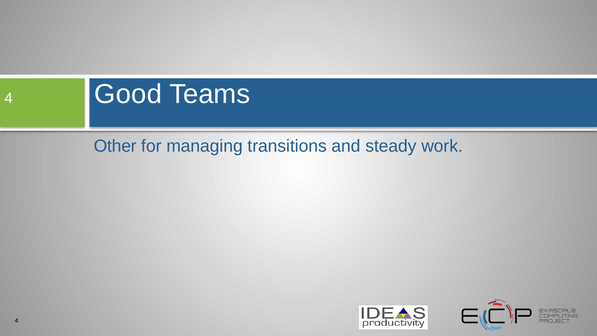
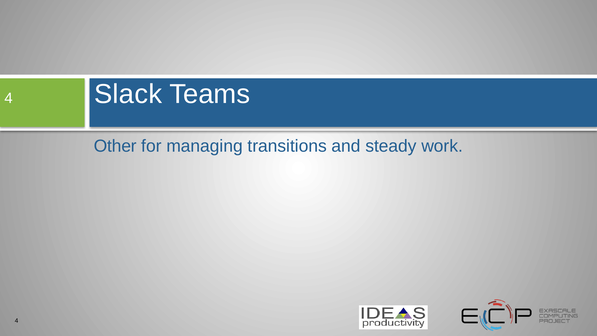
Good: Good -> Slack
